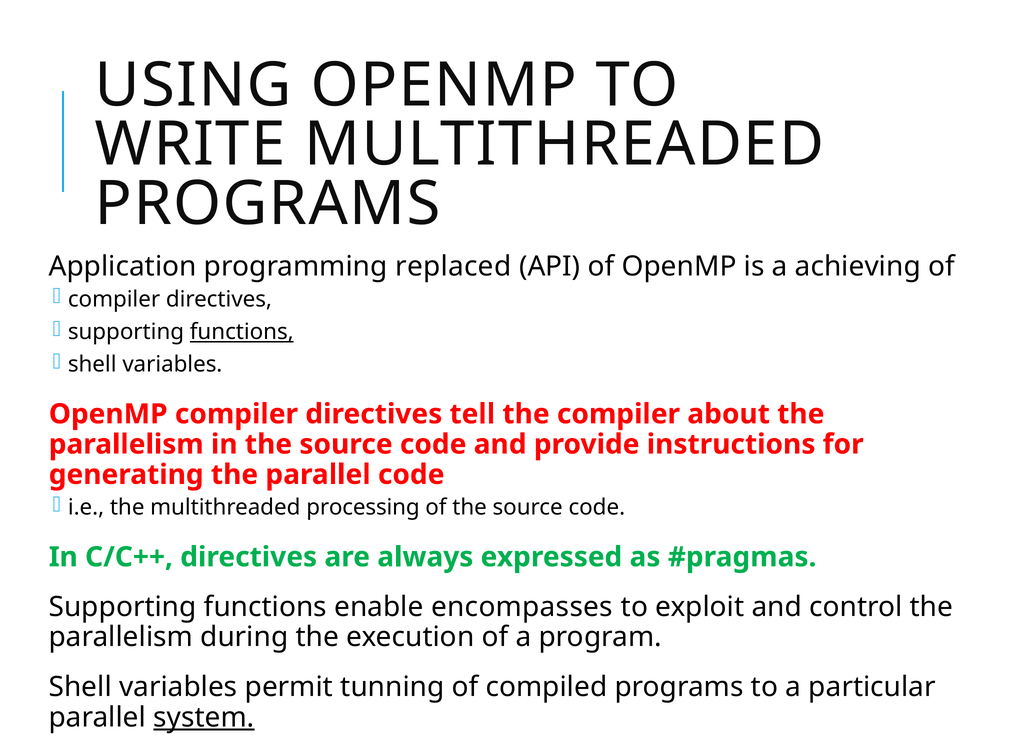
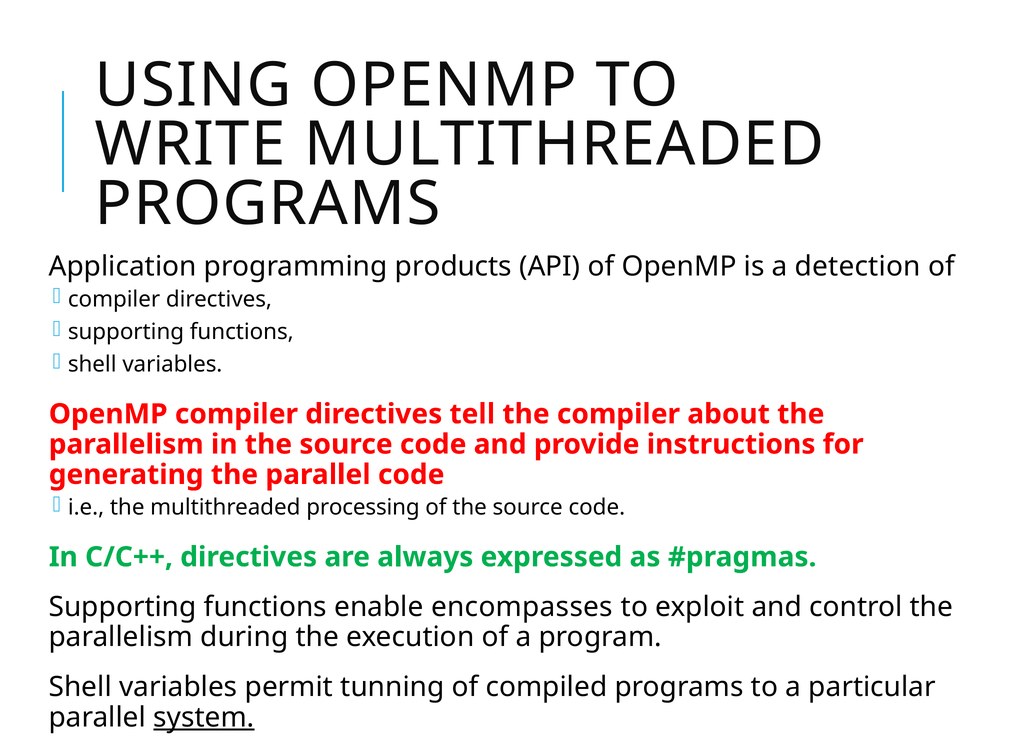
replaced: replaced -> products
achieving: achieving -> detection
functions at (242, 332) underline: present -> none
